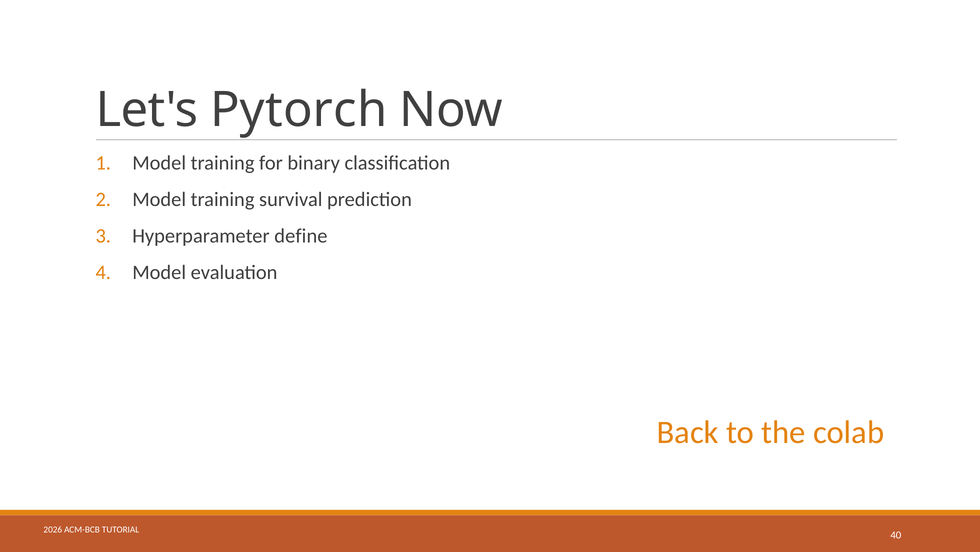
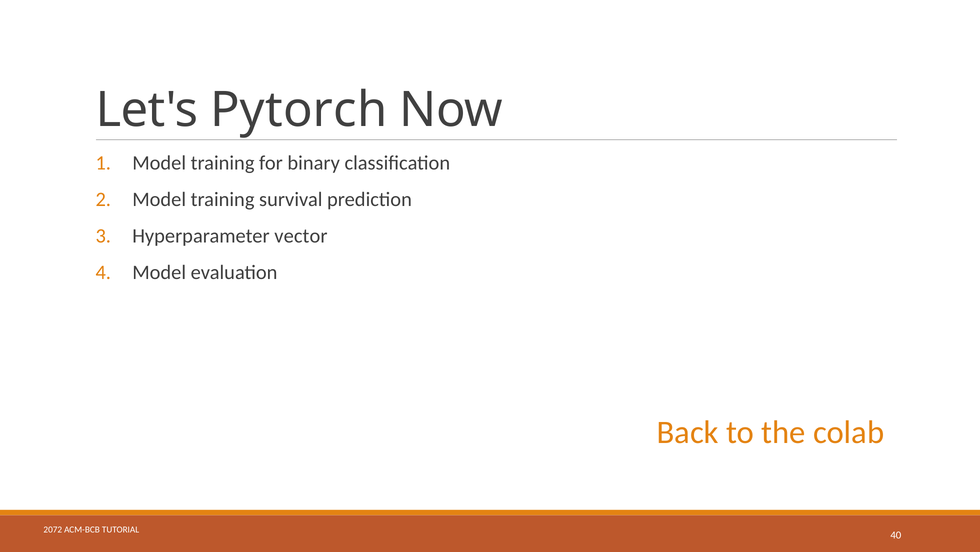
define: define -> vector
2026: 2026 -> 2072
